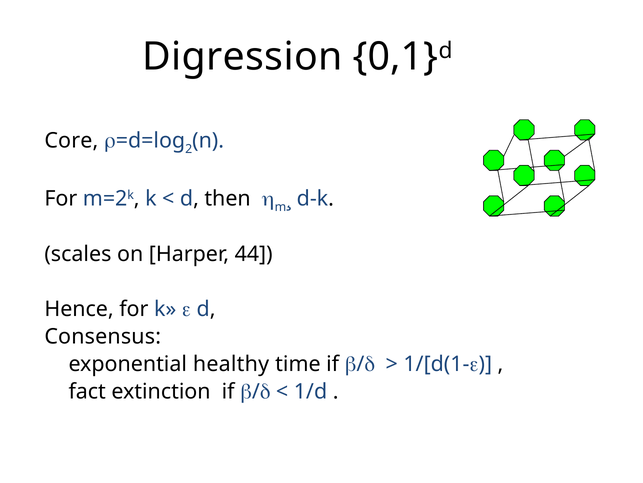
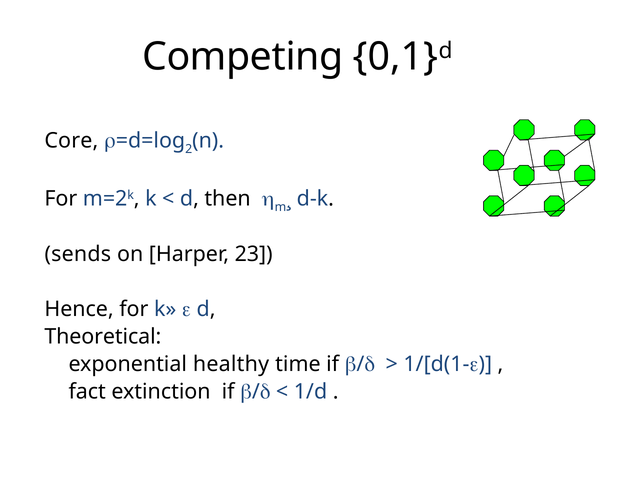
Digression: Digression -> Competing
scales: scales -> sends
44: 44 -> 23
Consensus: Consensus -> Theoretical
